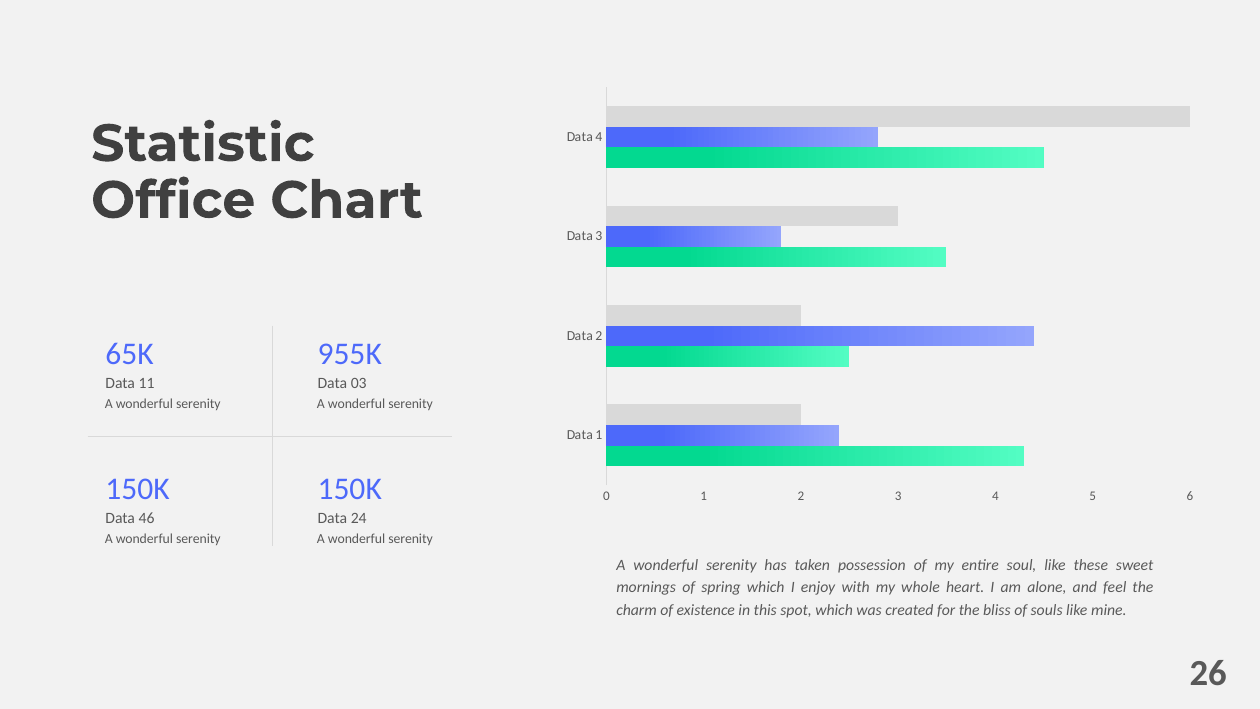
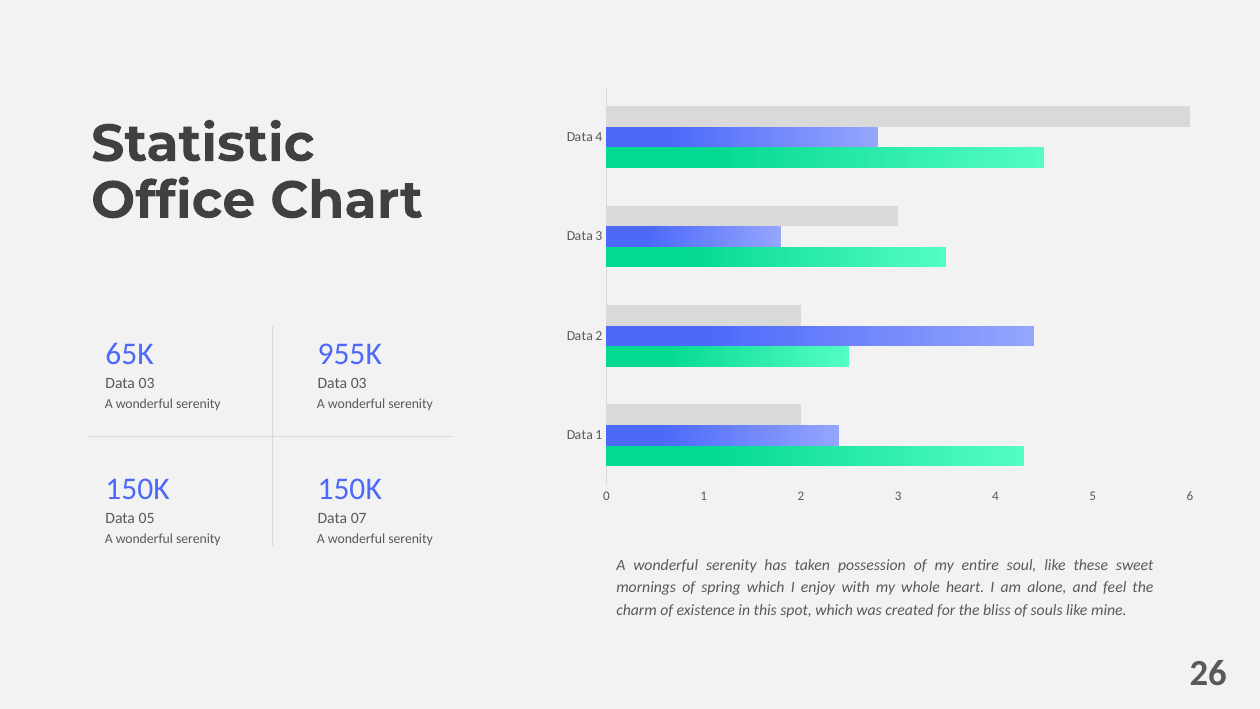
11 at (147, 383): 11 -> 03
46: 46 -> 05
24: 24 -> 07
